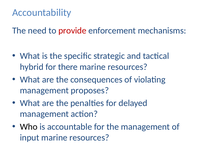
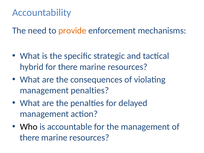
provide colour: red -> orange
management proposes: proposes -> penalties
input at (30, 138): input -> there
